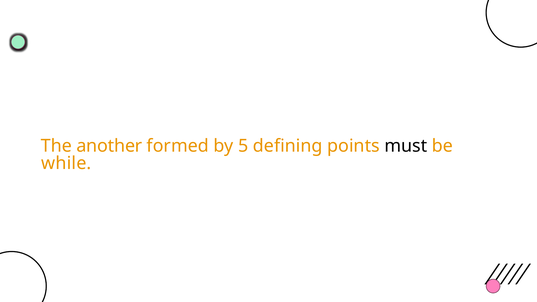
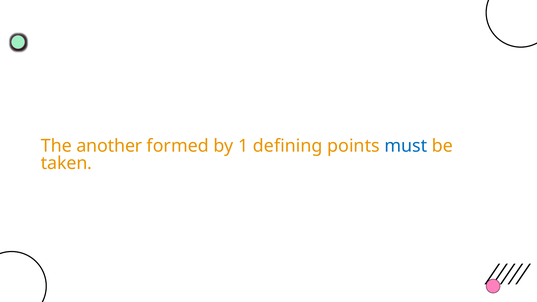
5: 5 -> 1
must colour: black -> blue
while: while -> taken
